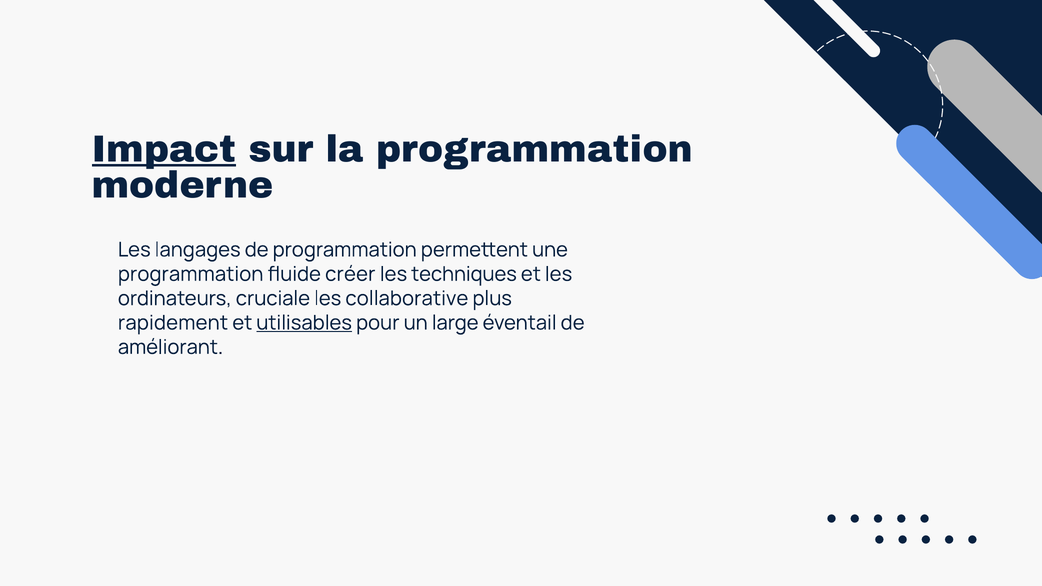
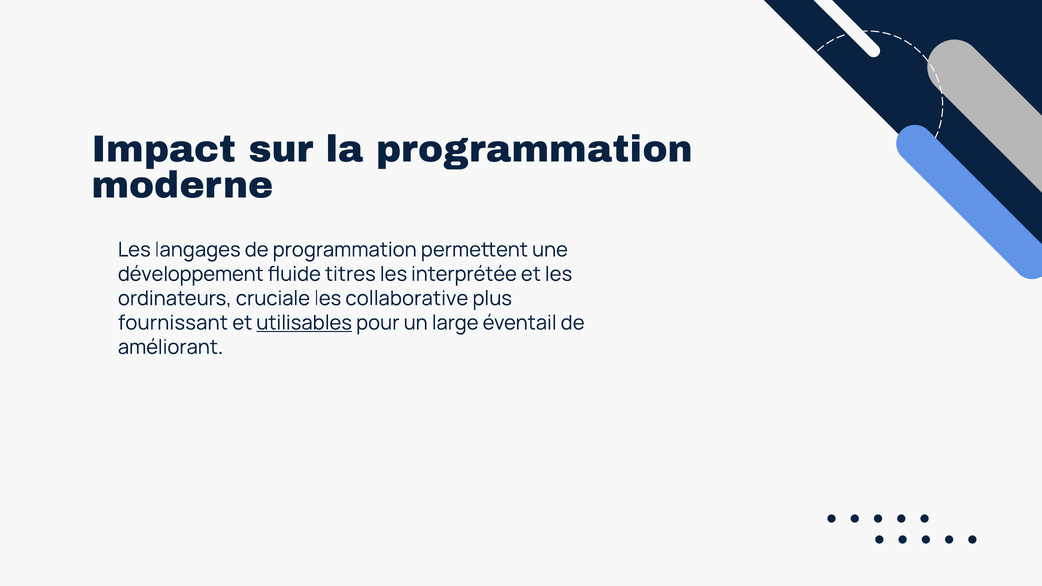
Impact underline: present -> none
programmation at (191, 274): programmation -> développement
créer: créer -> titres
techniques: techniques -> interprétée
rapidement: rapidement -> fournissant
